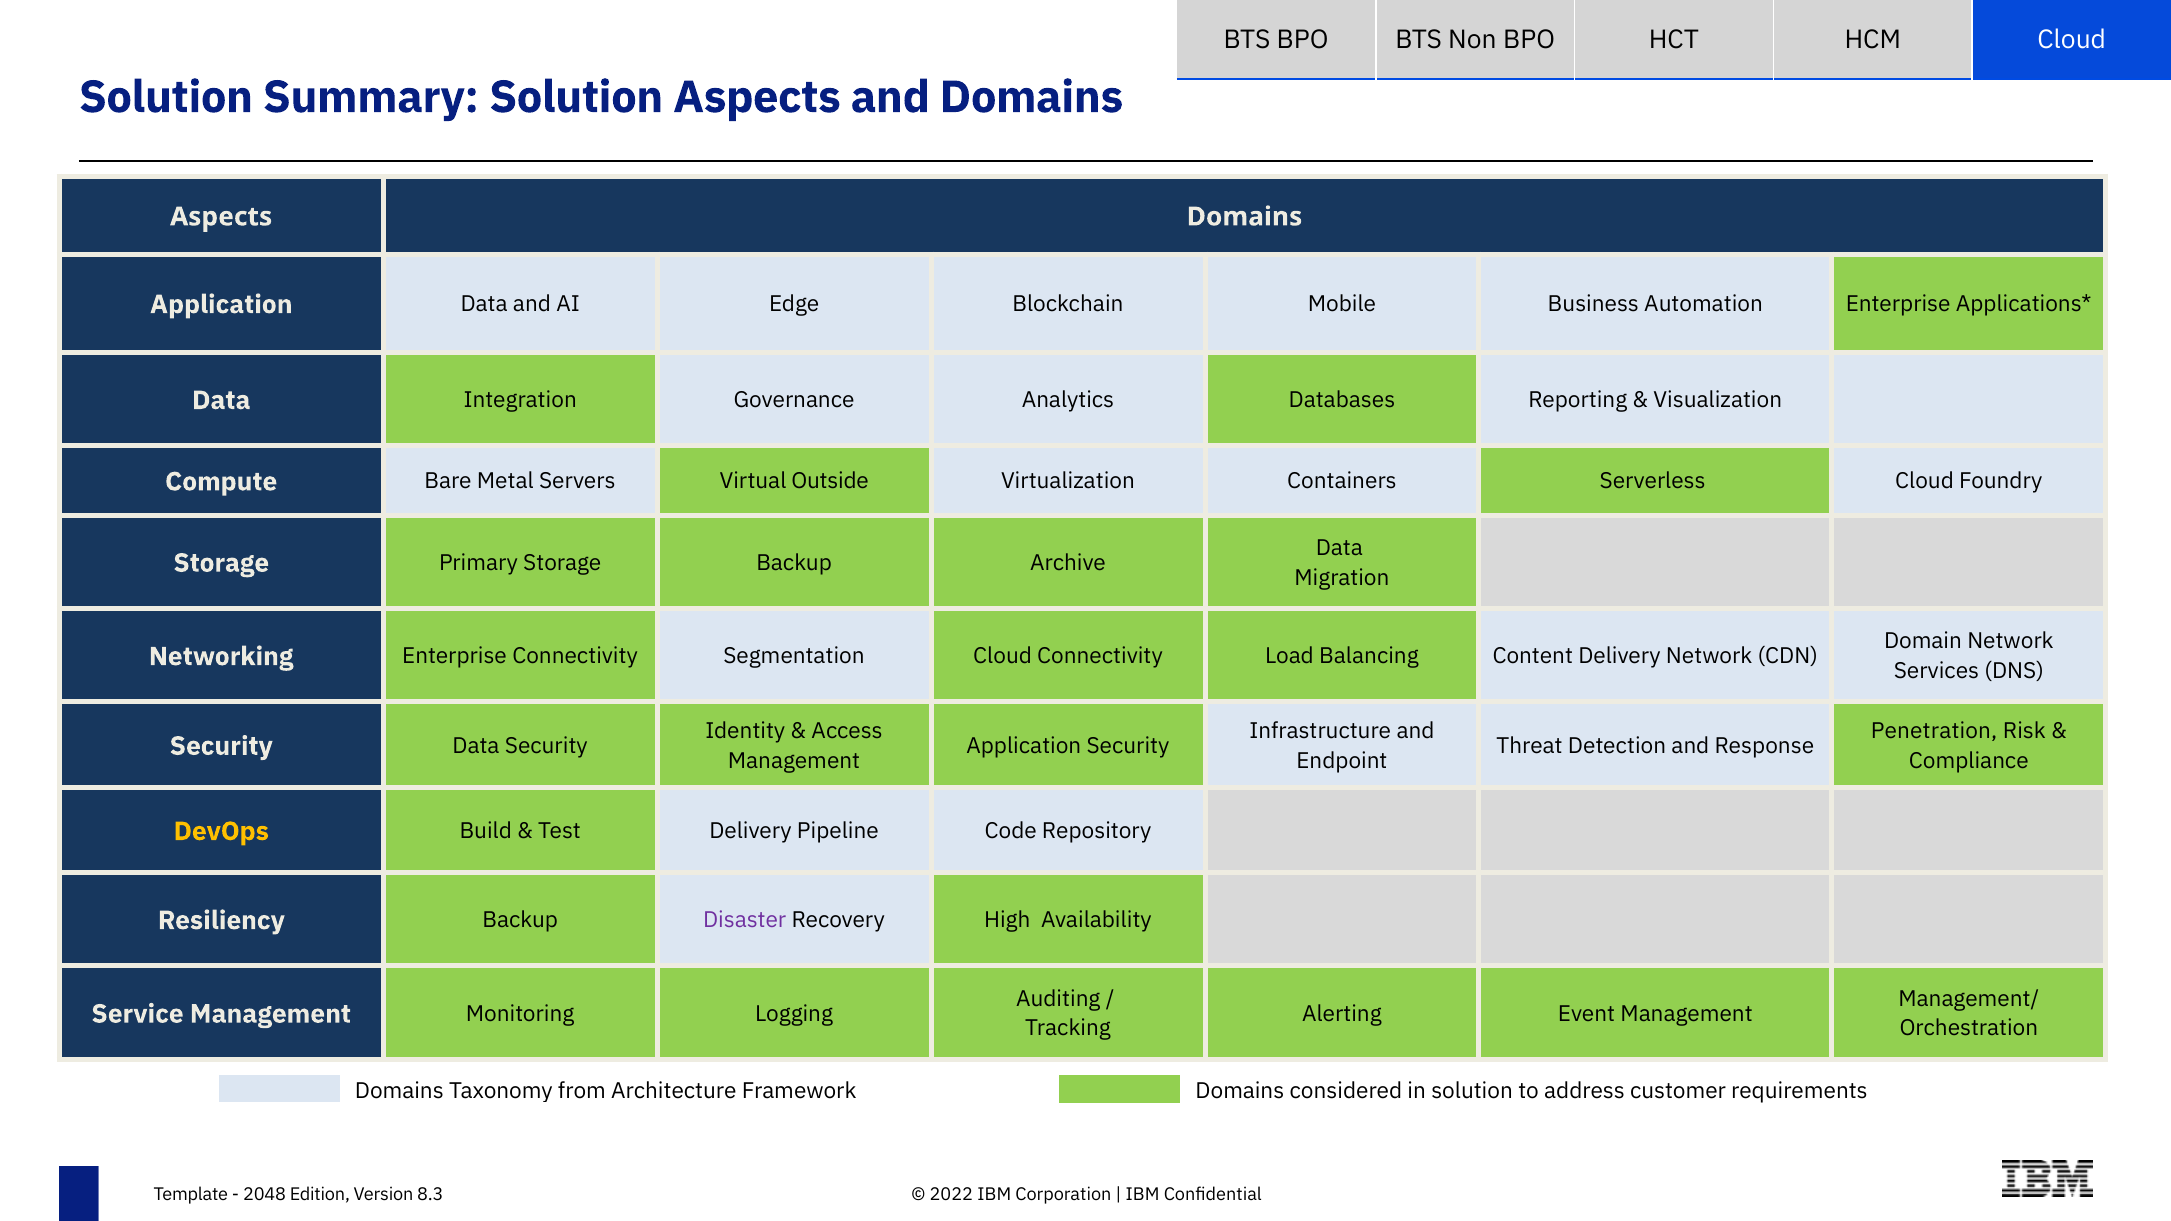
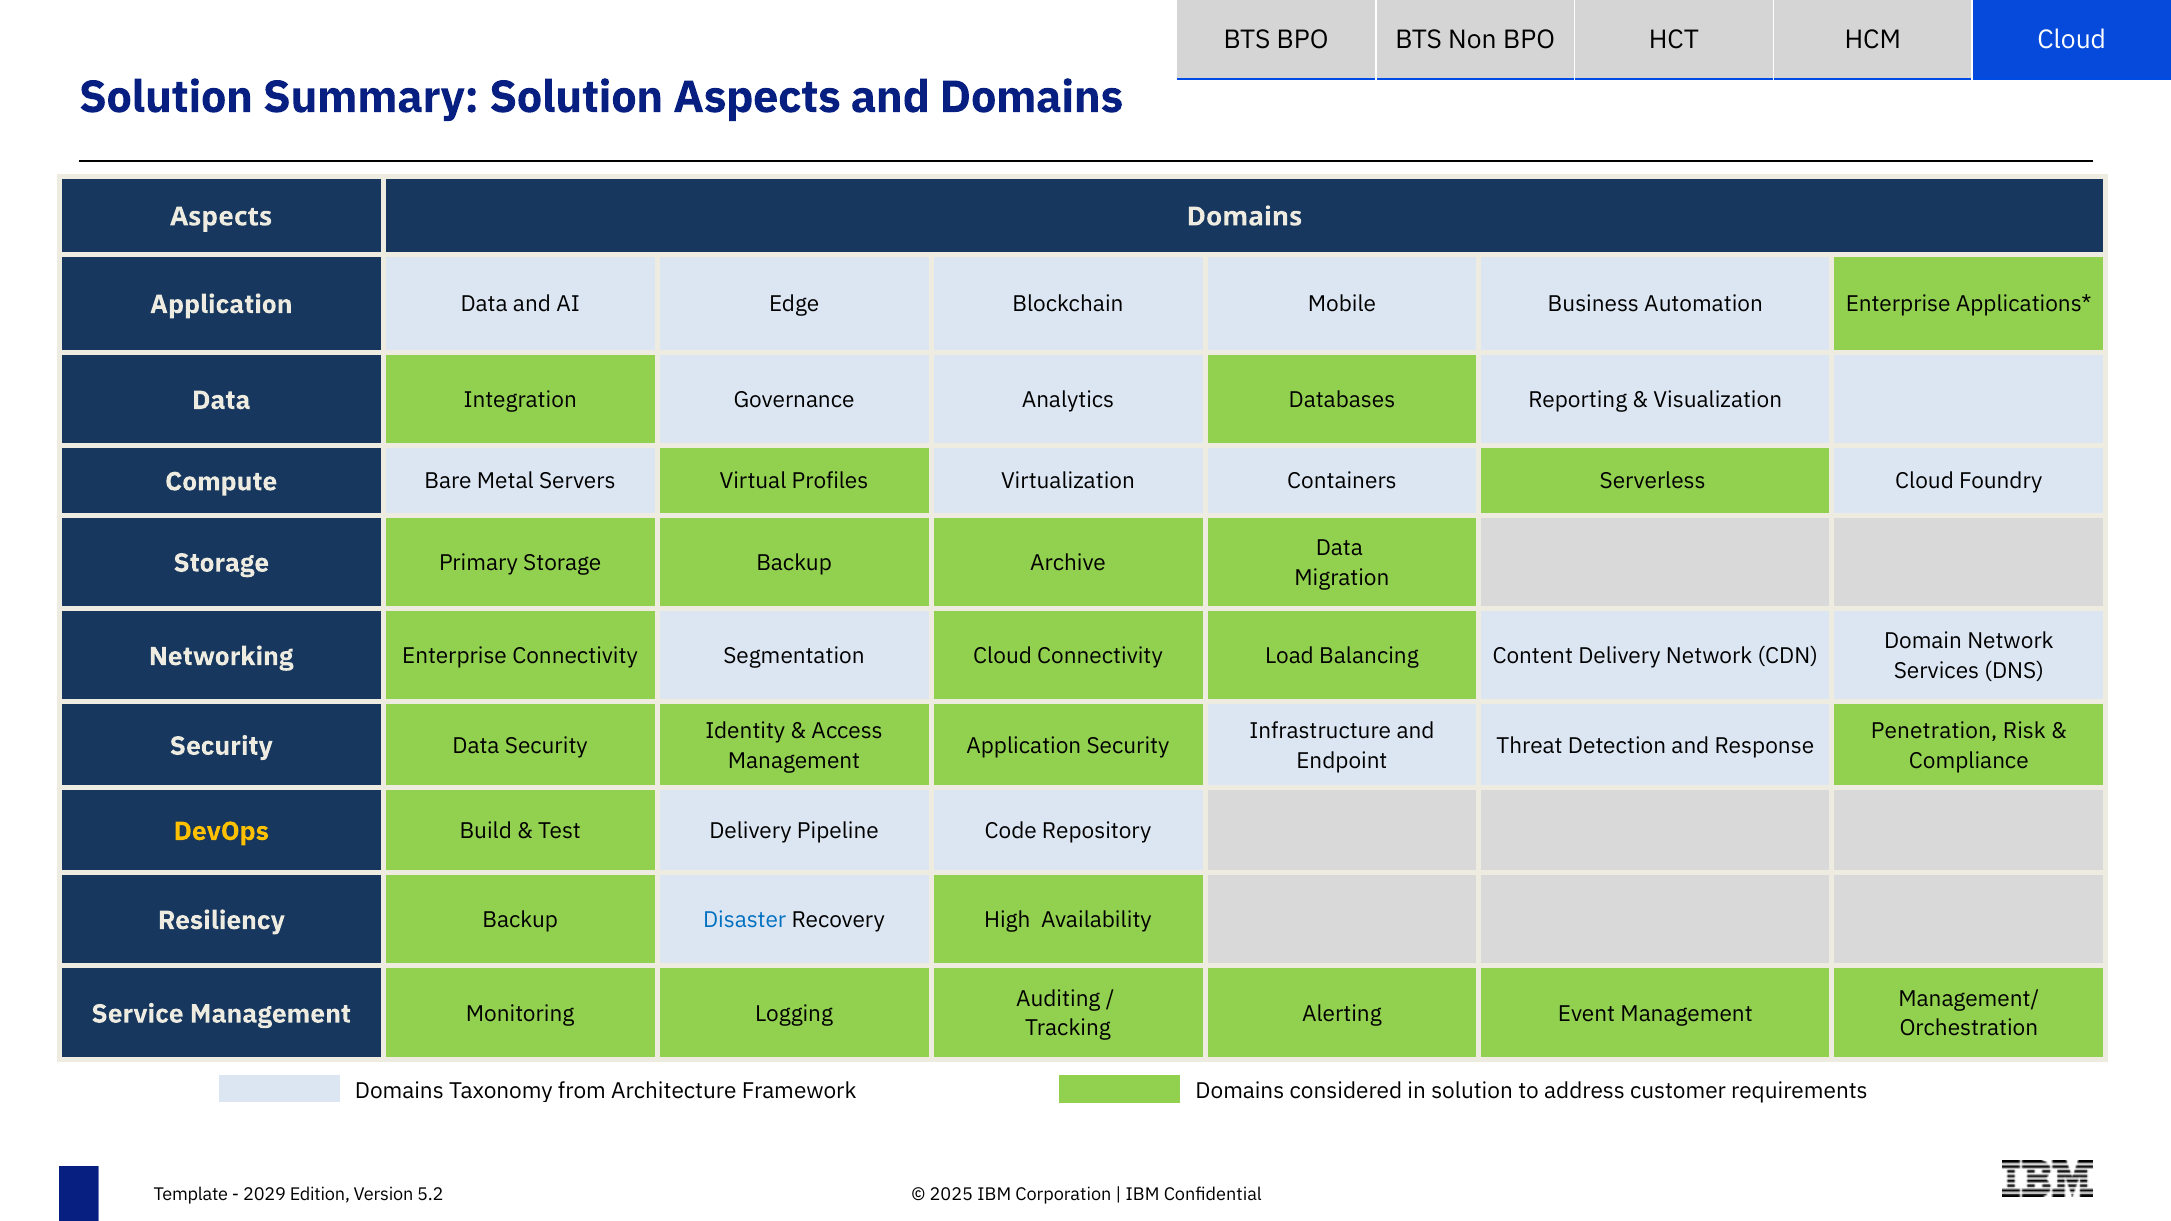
Outside: Outside -> Profiles
Disaster colour: purple -> blue
2048: 2048 -> 2029
8.3: 8.3 -> 5.2
2022: 2022 -> 2025
